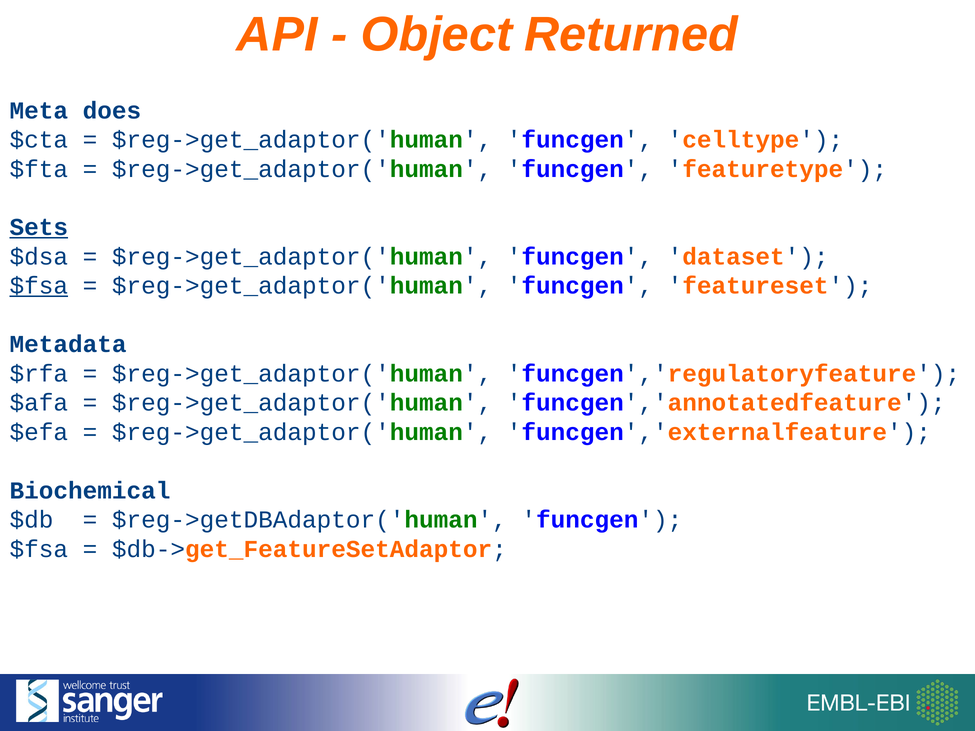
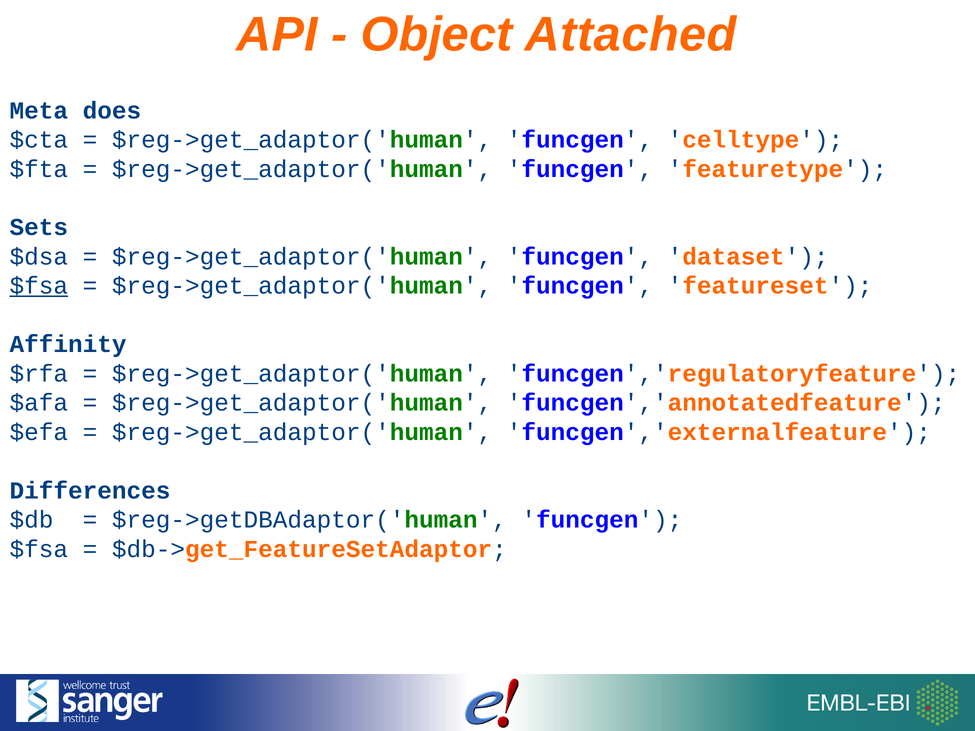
Returned: Returned -> Attached
Sets underline: present -> none
Metadata: Metadata -> Affinity
Biochemical: Biochemical -> Differences
